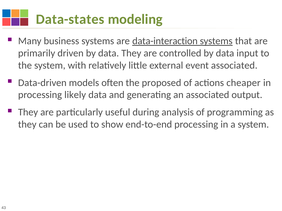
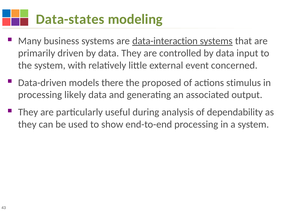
event associated: associated -> concerned
often: often -> there
cheaper: cheaper -> stimulus
programming: programming -> dependability
